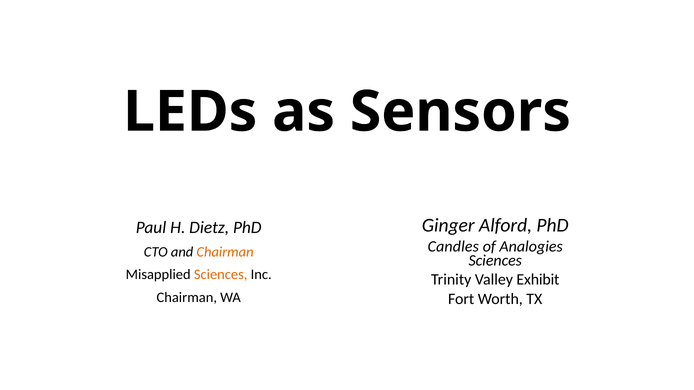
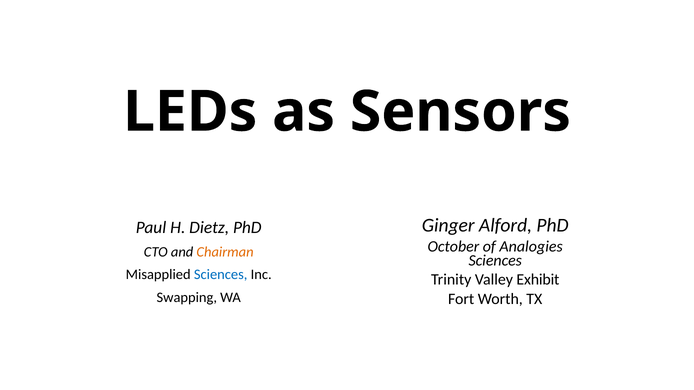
Candles: Candles -> October
Sciences at (221, 275) colour: orange -> blue
Chairman at (187, 298): Chairman -> Swapping
